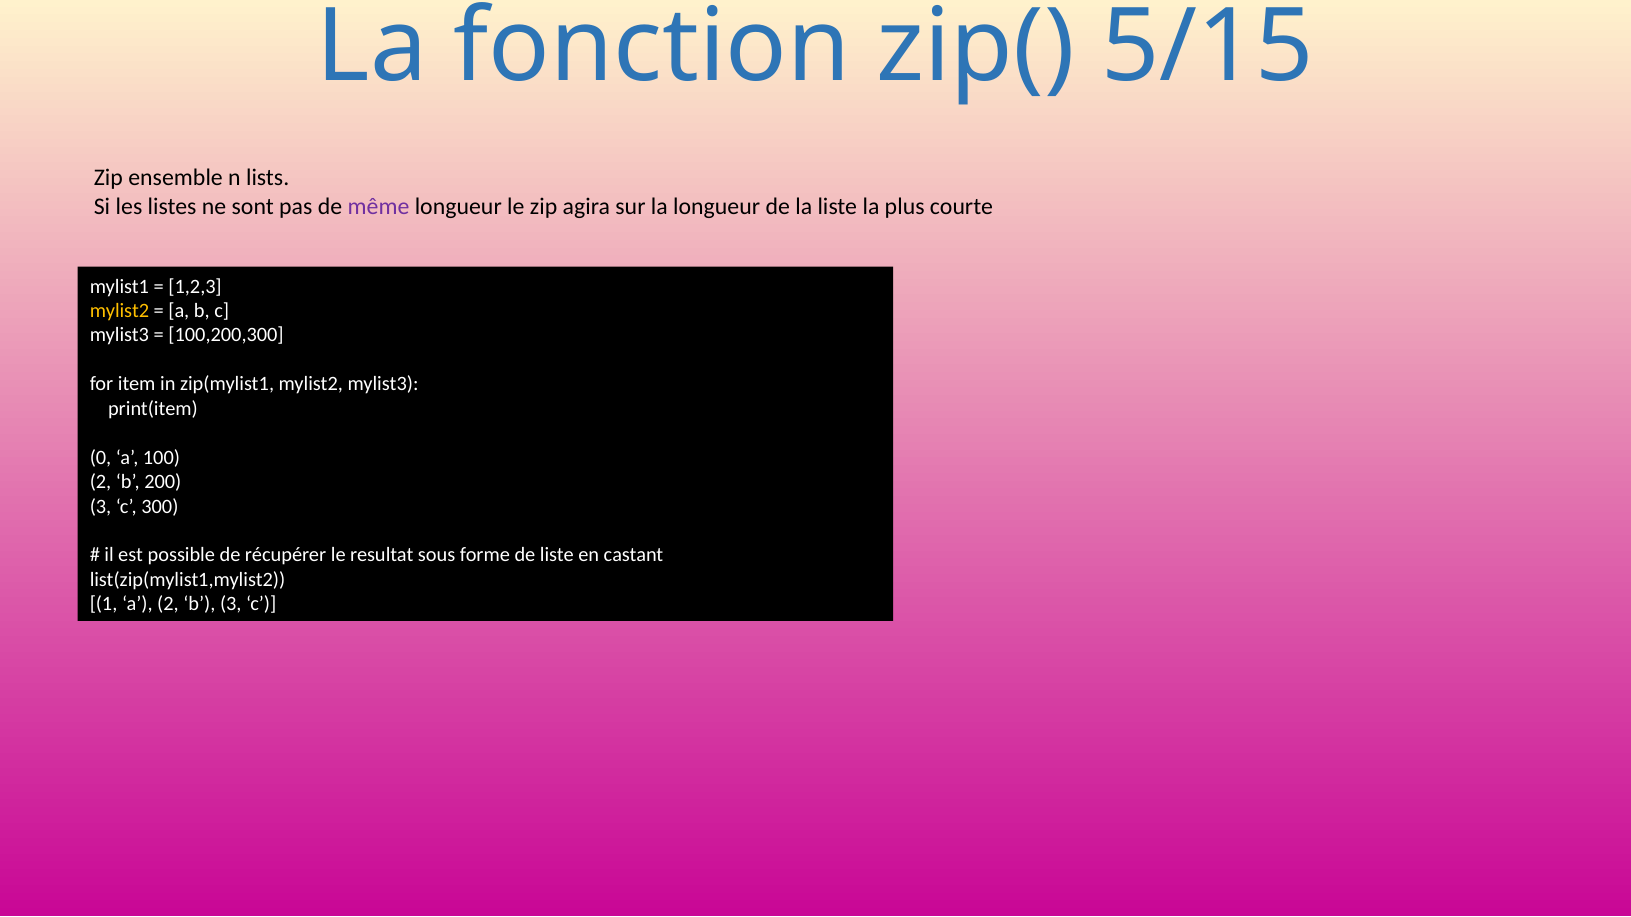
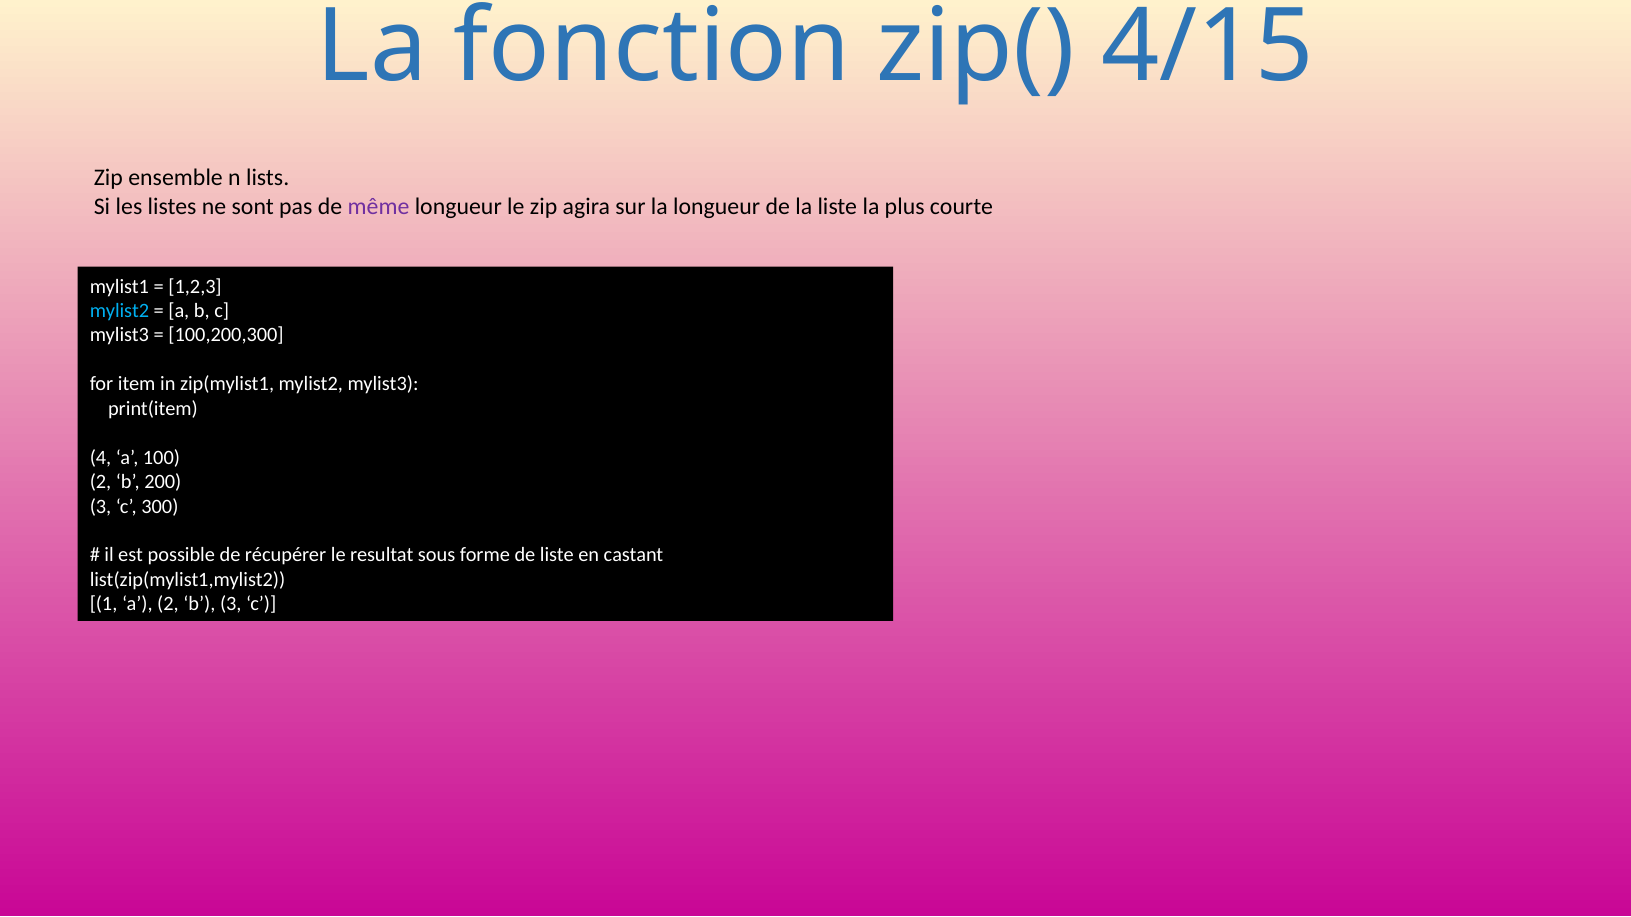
5/15: 5/15 -> 4/15
mylist2 at (119, 311) colour: yellow -> light blue
0: 0 -> 4
